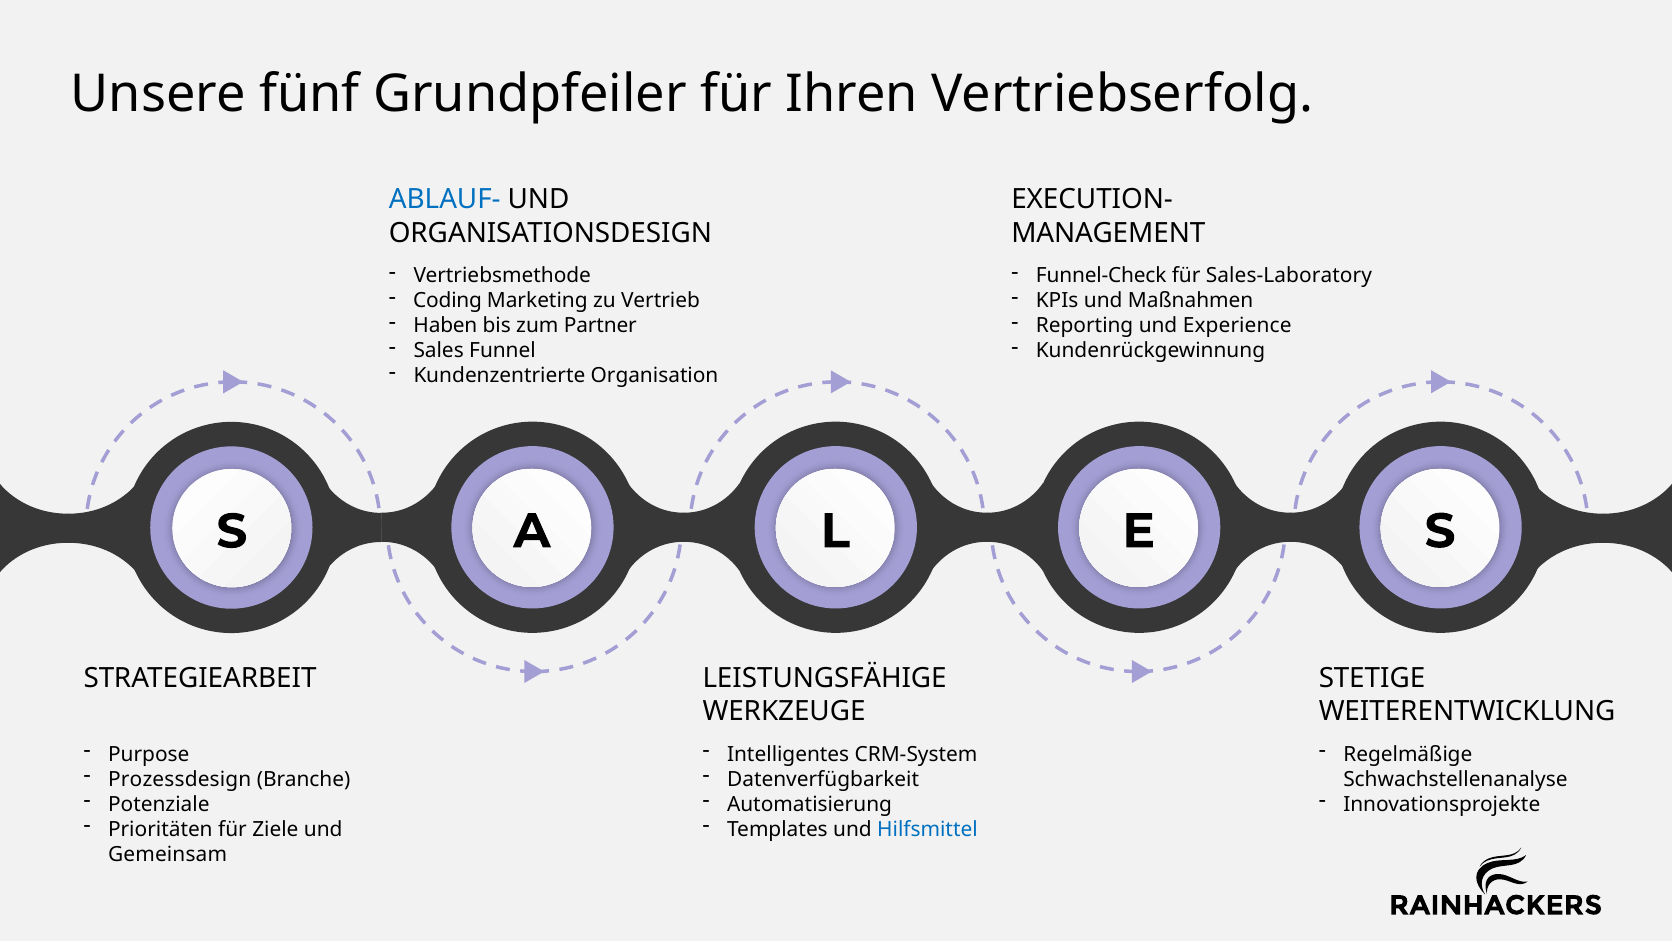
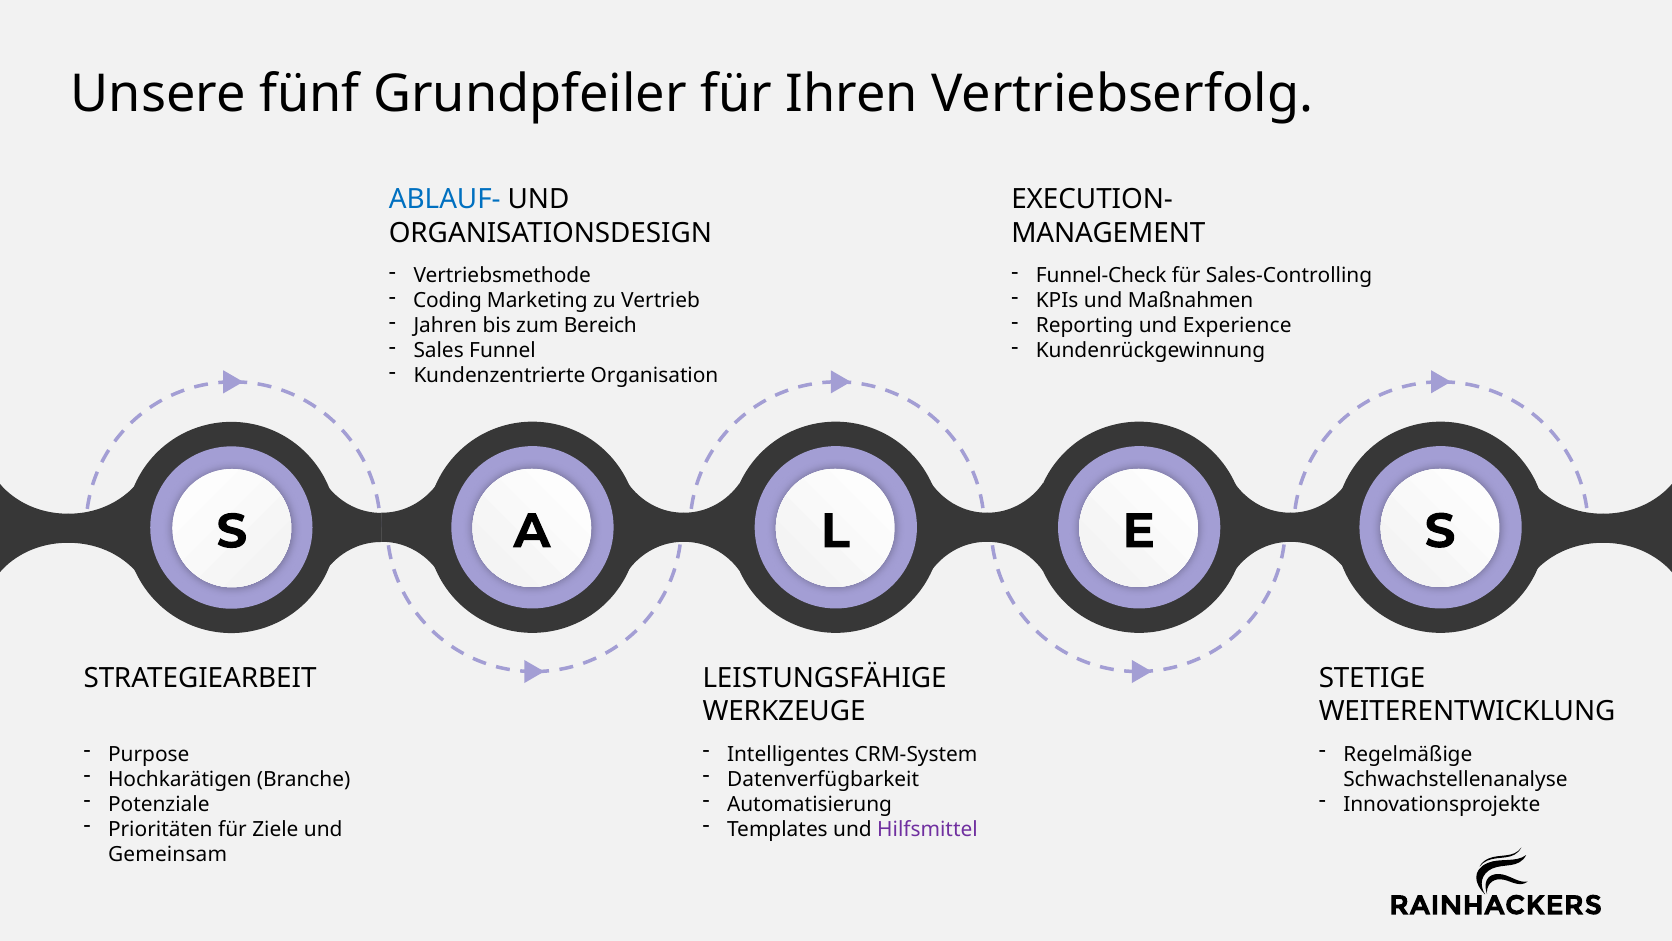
Sales-Laboratory: Sales-Laboratory -> Sales-Controlling
Haben: Haben -> Jahren
Partner: Partner -> Bereich
Prozessdesign: Prozessdesign -> Hochkarätigen
Hilfsmittel colour: blue -> purple
